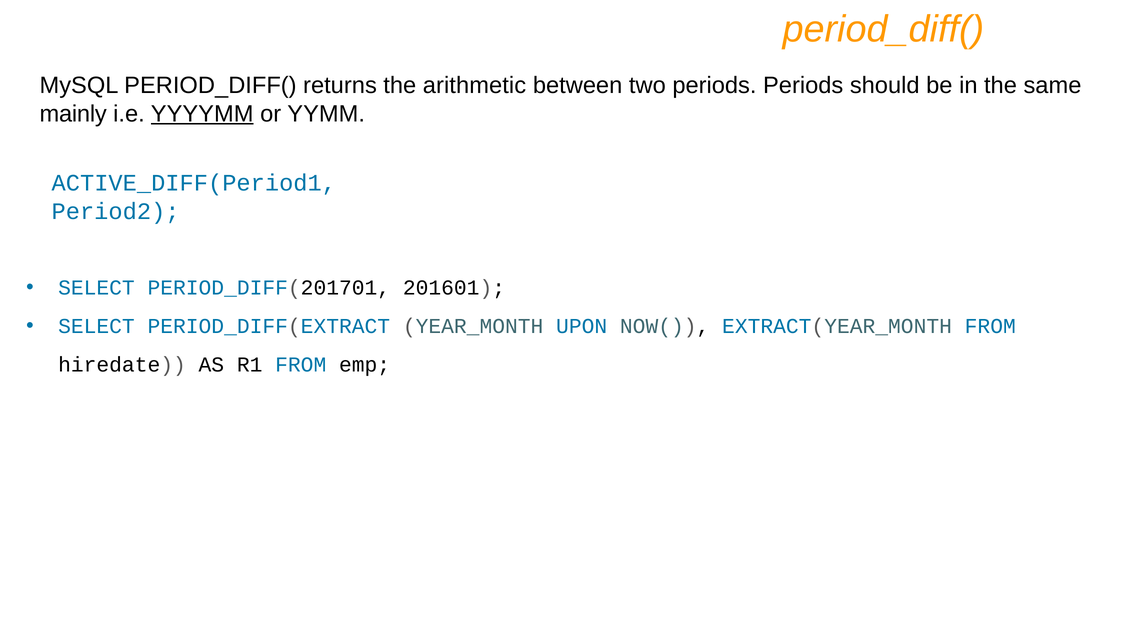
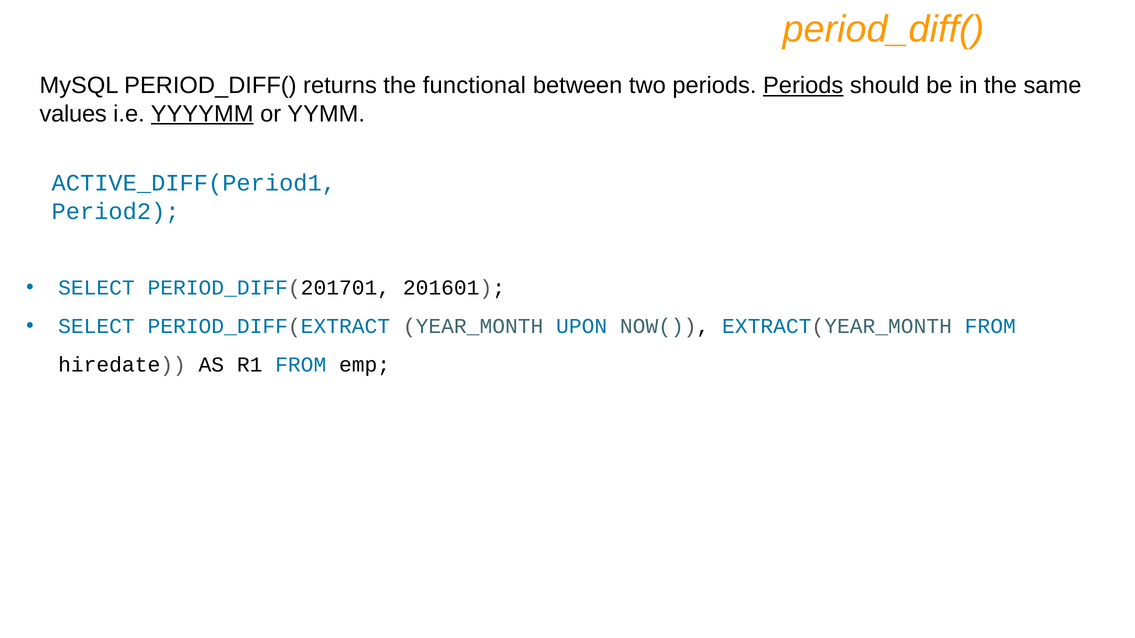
arithmetic: arithmetic -> functional
Periods at (803, 85) underline: none -> present
mainly: mainly -> values
